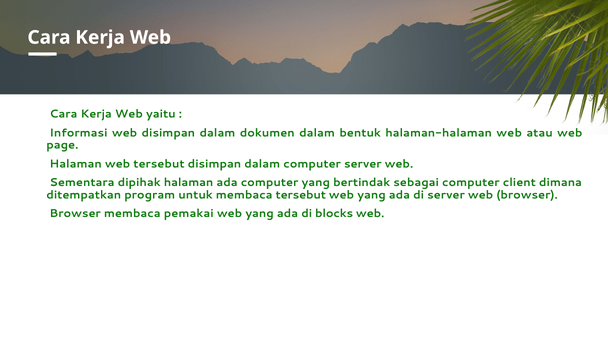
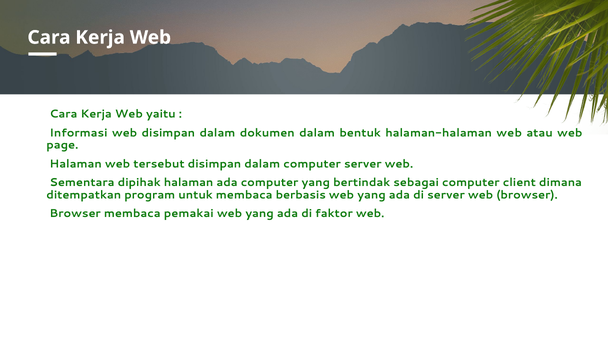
membaca tersebut: tersebut -> berbasis
blocks: blocks -> faktor
